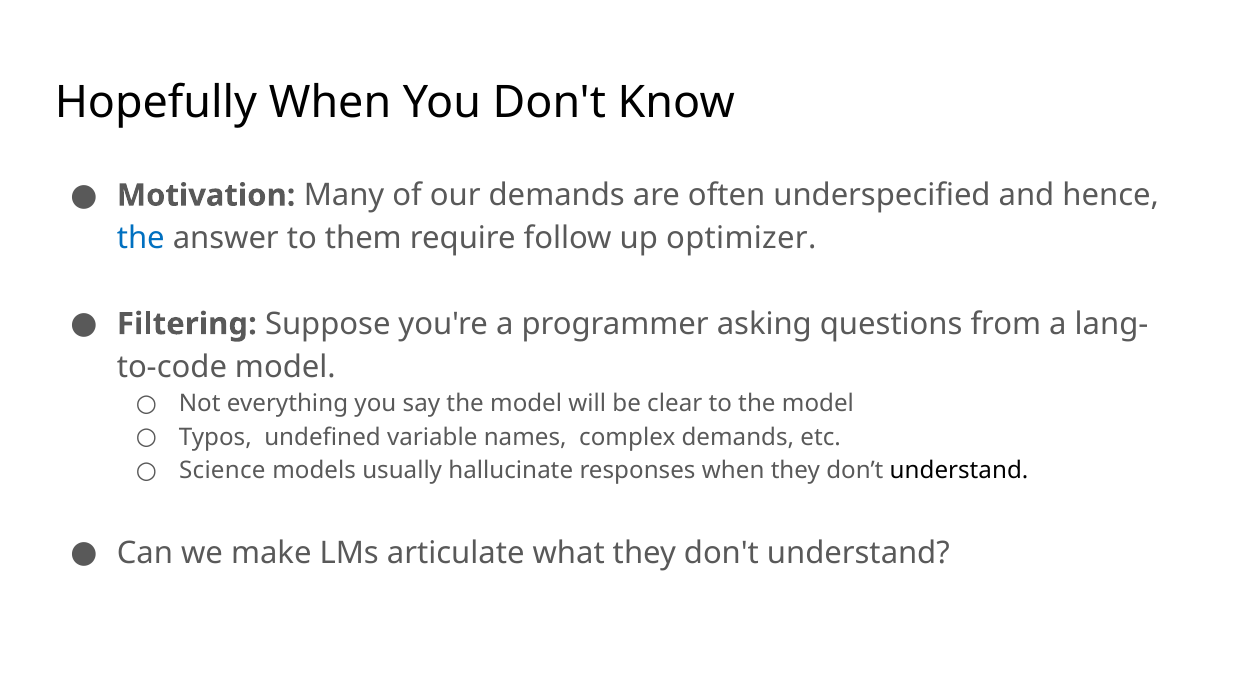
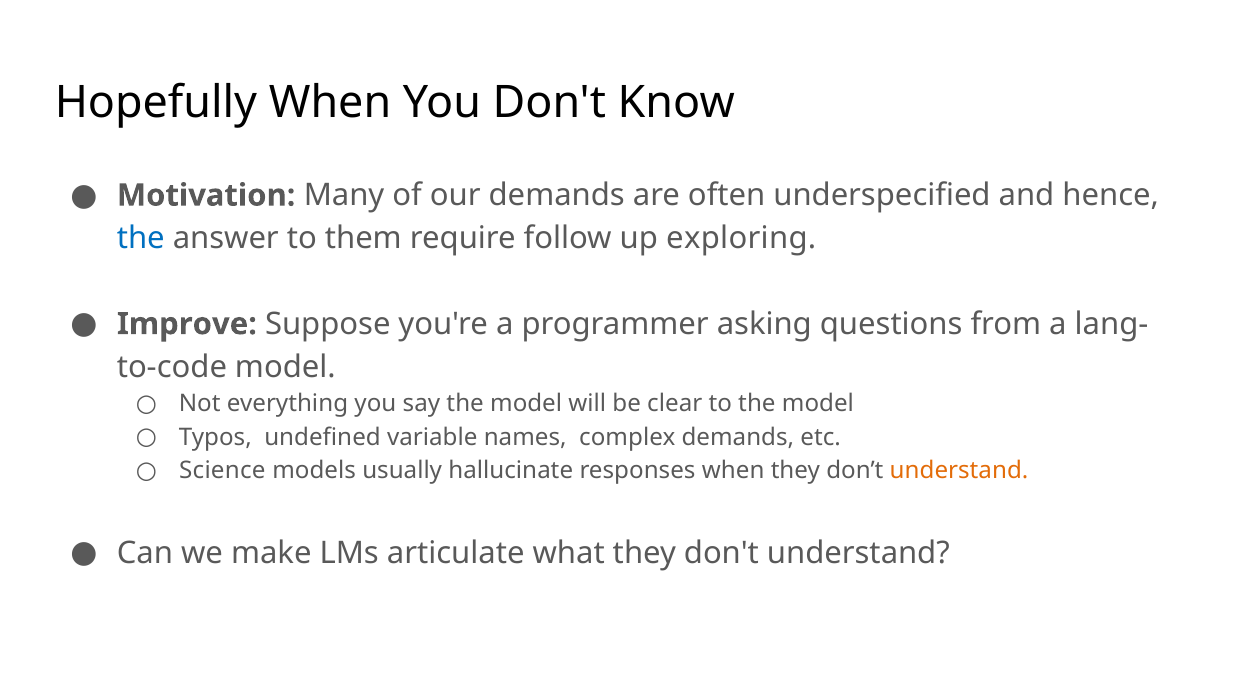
optimizer: optimizer -> exploring
Filtering: Filtering -> Improve
understand at (959, 470) colour: black -> orange
